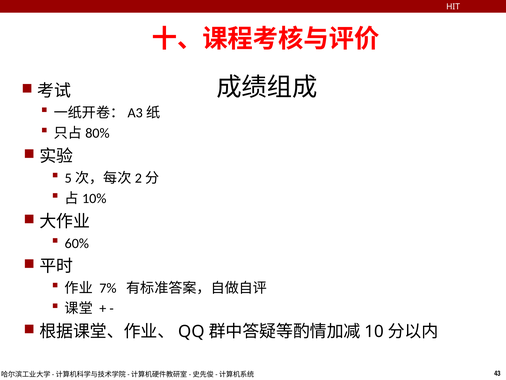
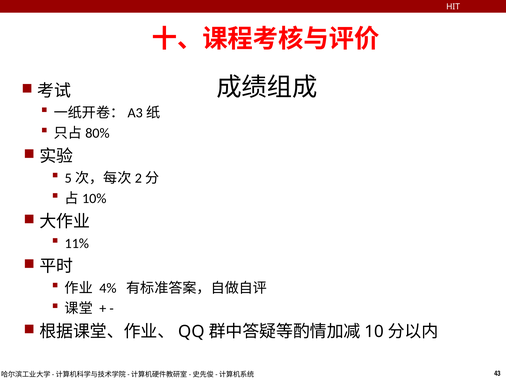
60%: 60% -> 11%
7%: 7% -> 4%
